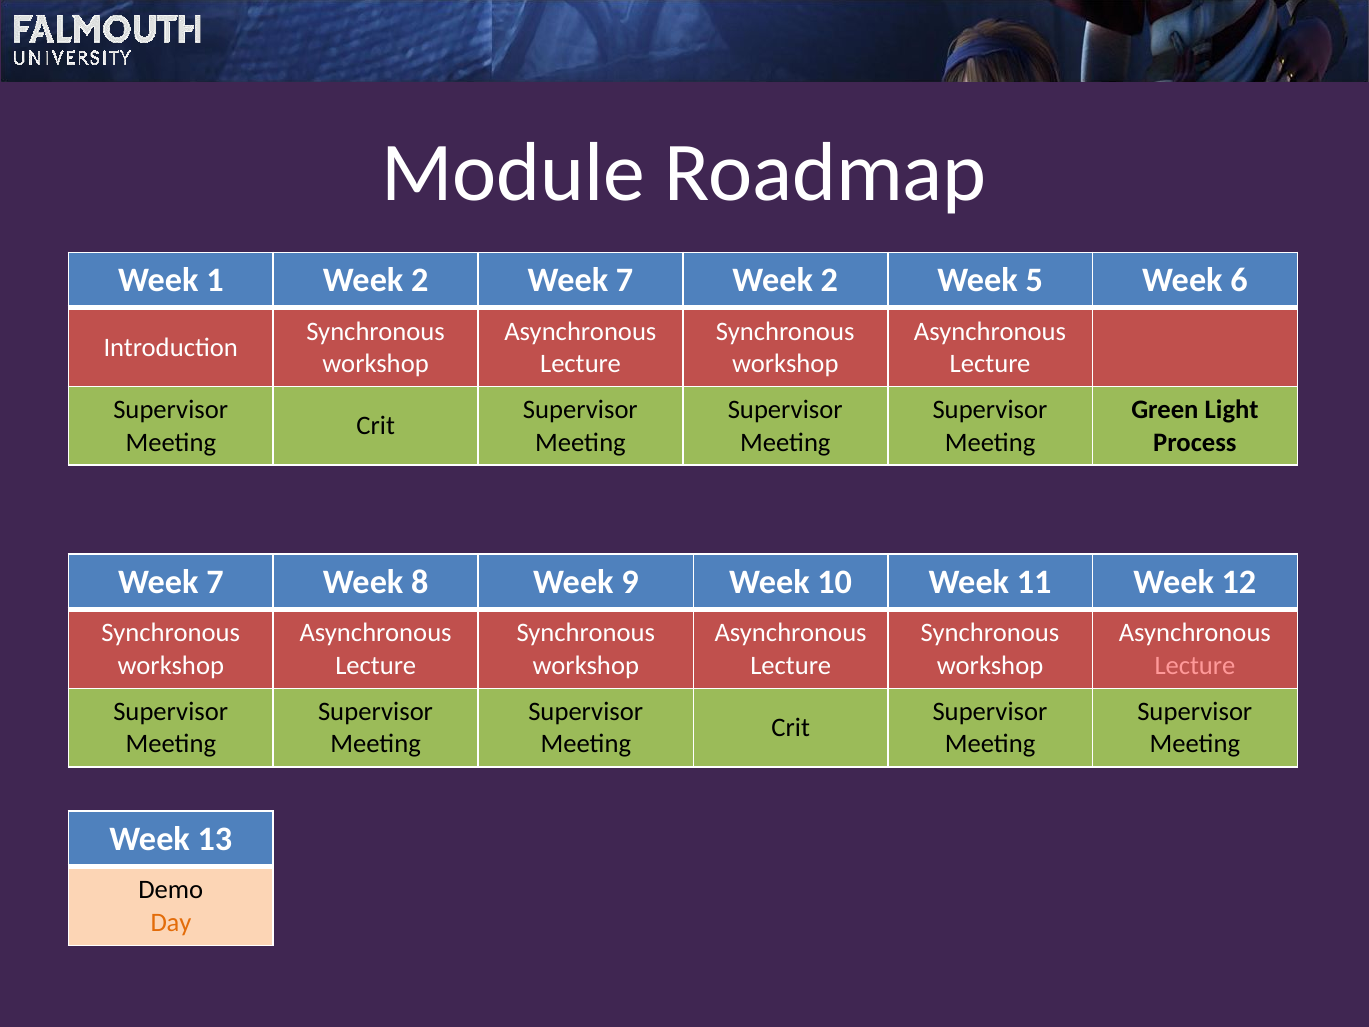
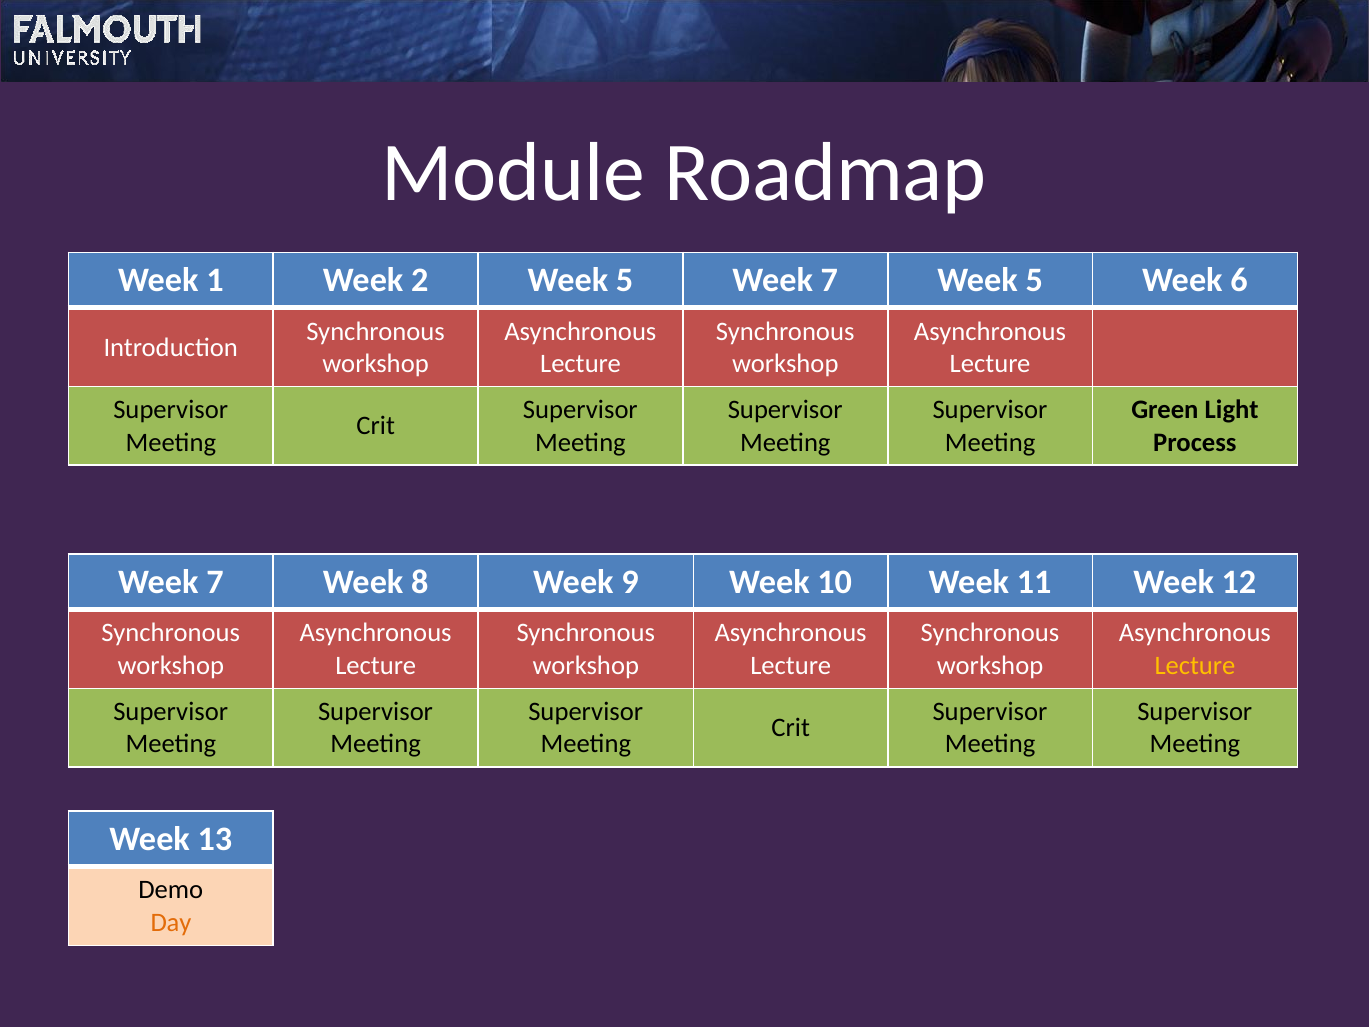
2 Week 7: 7 -> 5
2 at (829, 280): 2 -> 7
Lecture at (1195, 665) colour: pink -> yellow
